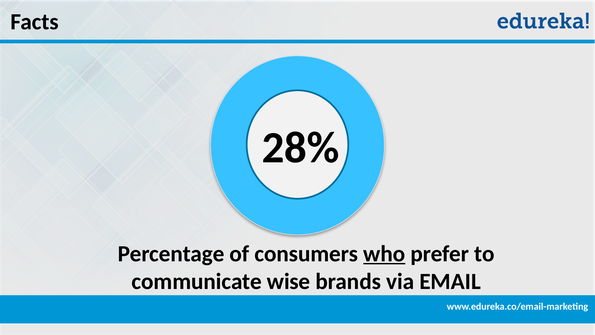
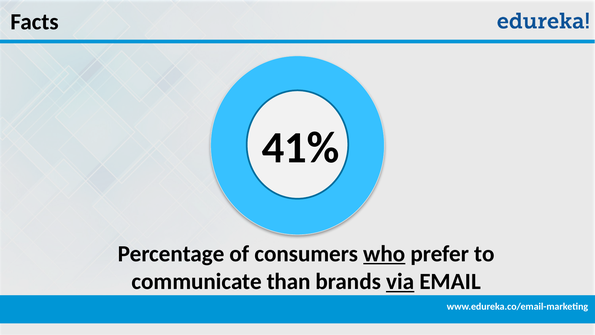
28%: 28% -> 41%
wise: wise -> than
via underline: none -> present
